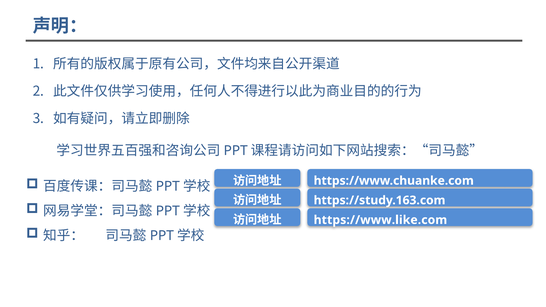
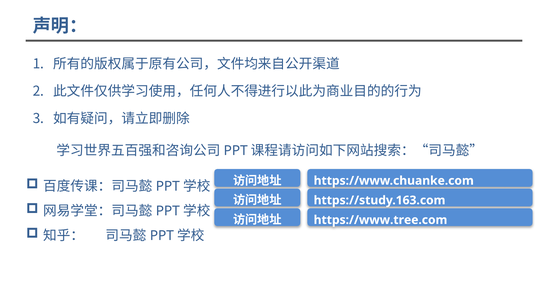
https://www.like.com: https://www.like.com -> https://www.tree.com
